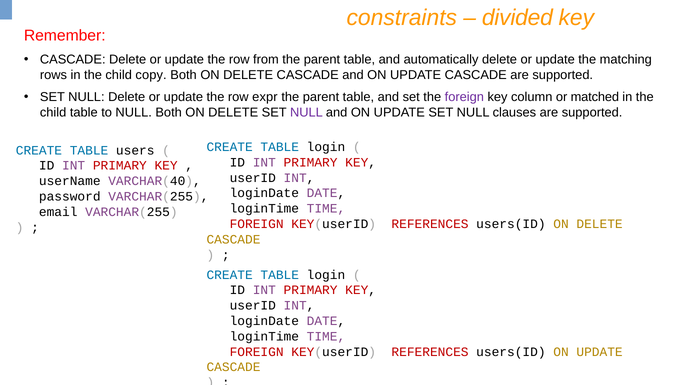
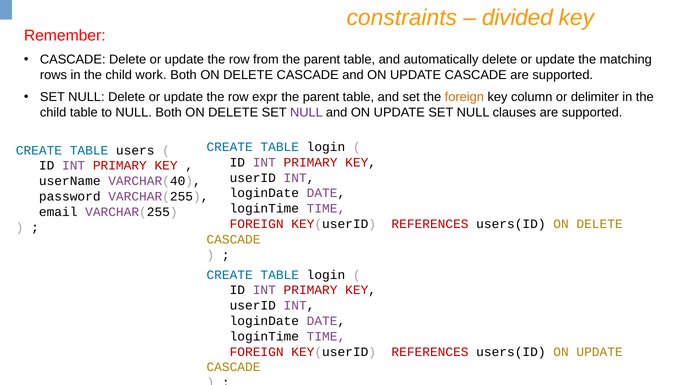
copy: copy -> work
foreign at (464, 97) colour: purple -> orange
matched: matched -> delimiter
